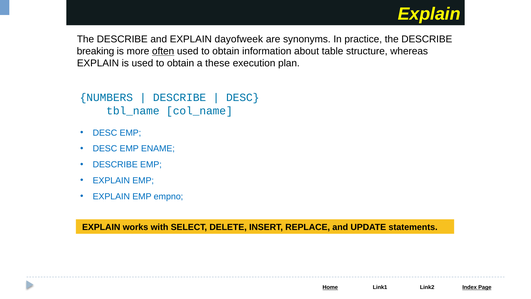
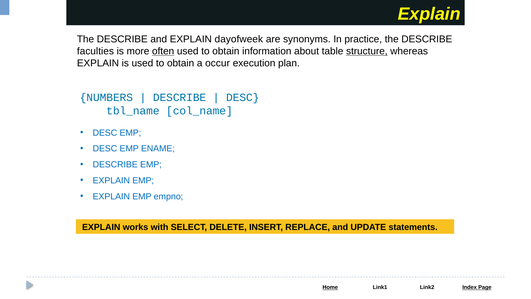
breaking: breaking -> faculties
structure underline: none -> present
these: these -> occur
